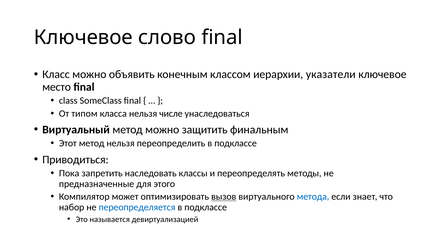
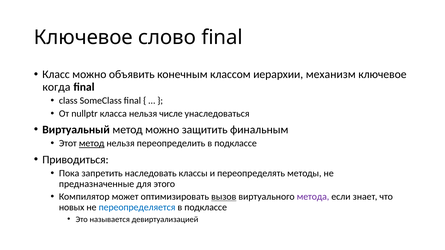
указатели: указатели -> механизм
место: место -> когда
типом: типом -> nullptr
метод at (92, 144) underline: none -> present
метода colour: blue -> purple
набор: набор -> новых
